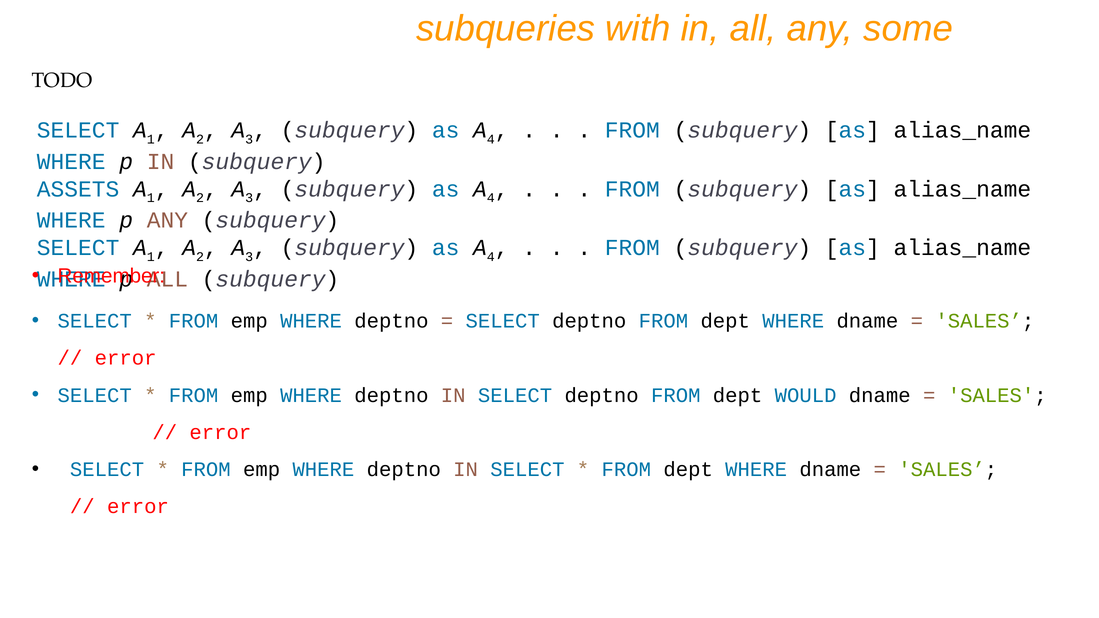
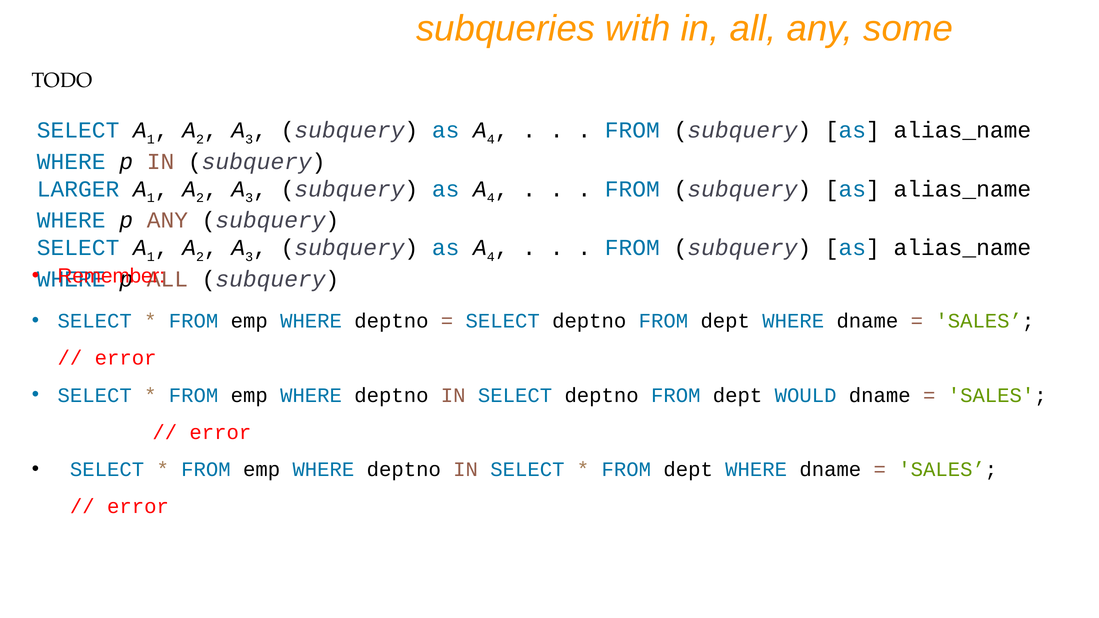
ASSETS: ASSETS -> LARGER
